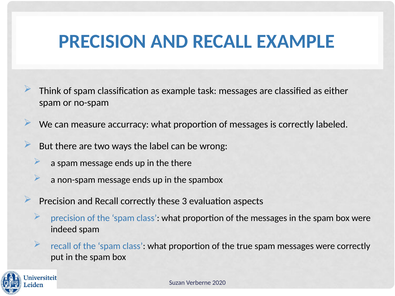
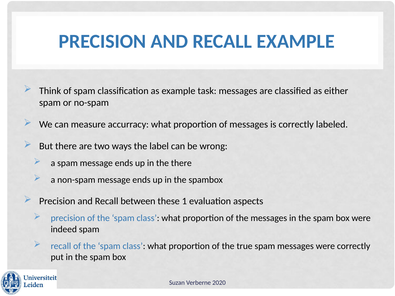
Recall correctly: correctly -> between
3: 3 -> 1
